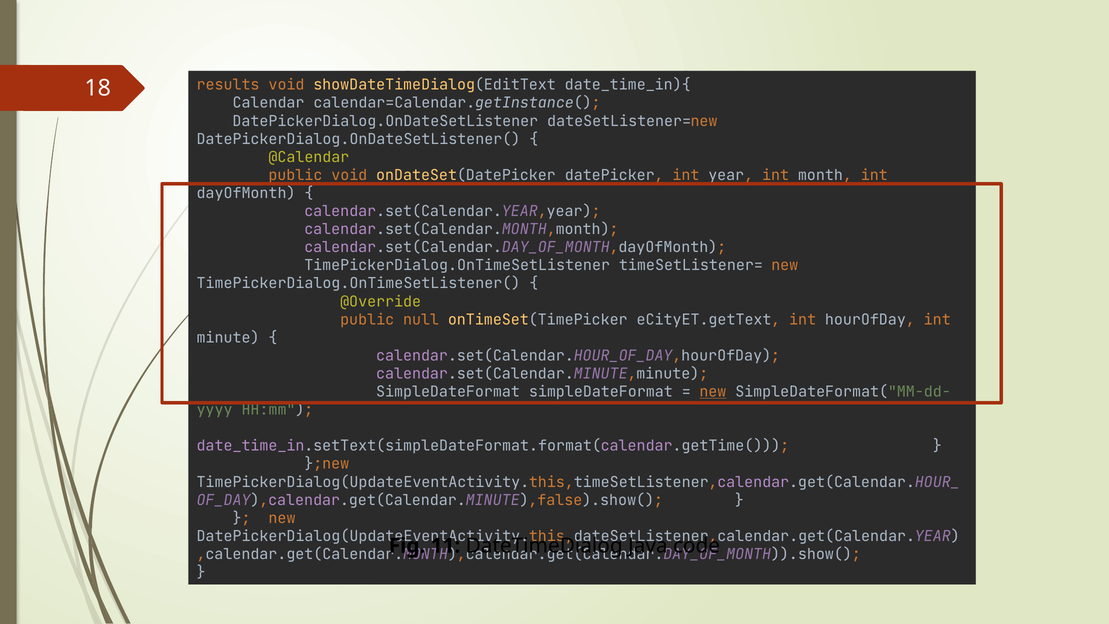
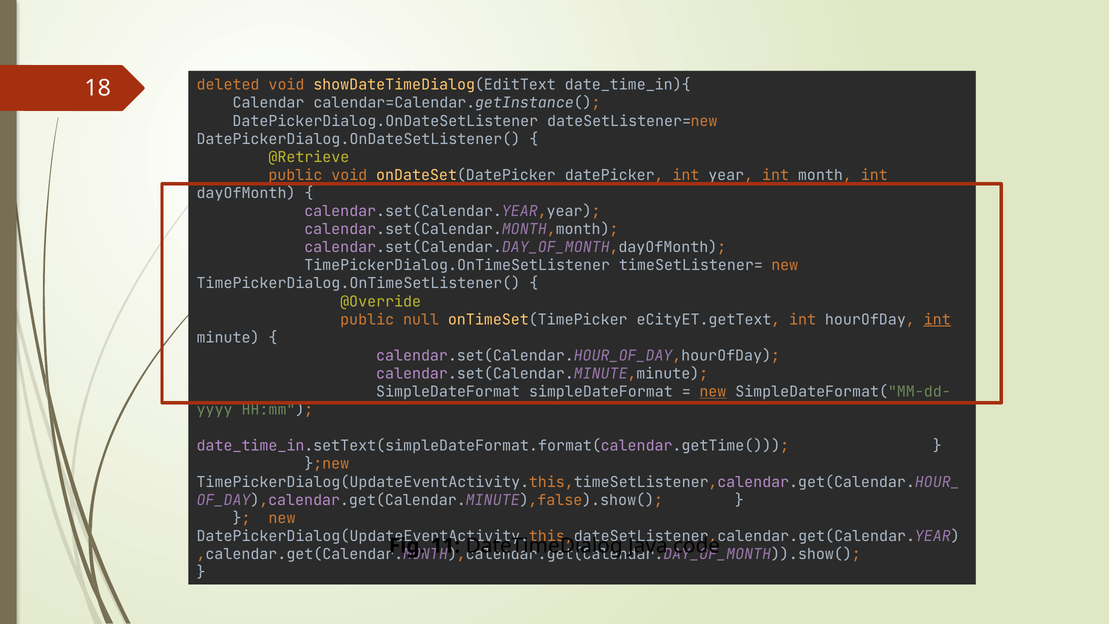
results: results -> deleted
@Calendar: @Calendar -> @Retrieve
int at (937, 320) underline: none -> present
